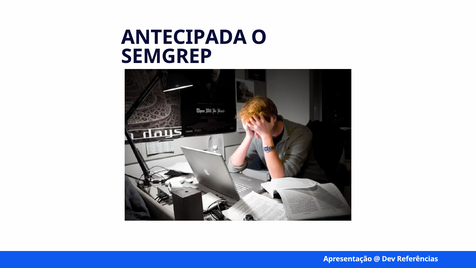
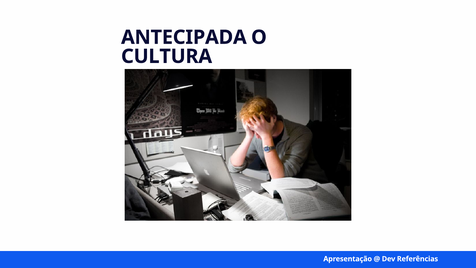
SEMGREP: SEMGREP -> CULTURA
